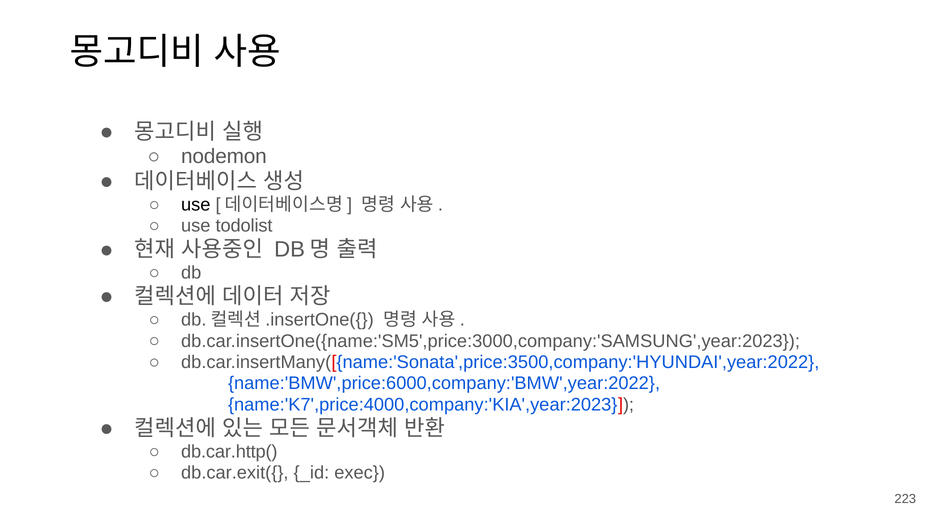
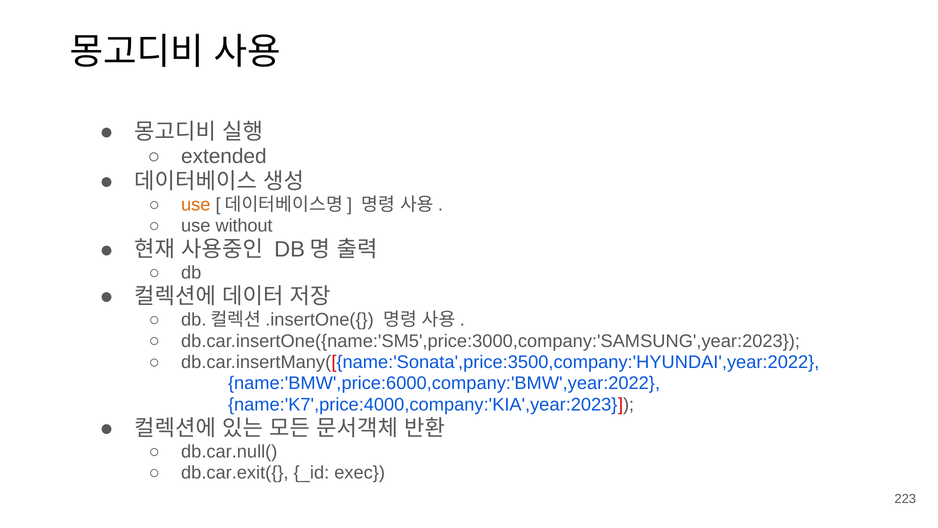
nodemon: nodemon -> extended
use at (196, 205) colour: black -> orange
todolist: todolist -> without
db.car.http(: db.car.http( -> db.car.null(
